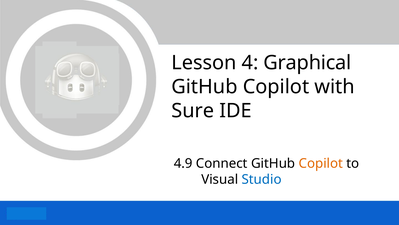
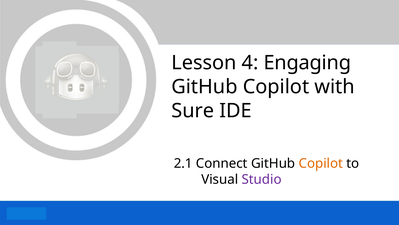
Graphical: Graphical -> Engaging
4.9: 4.9 -> 2.1
Studio colour: blue -> purple
